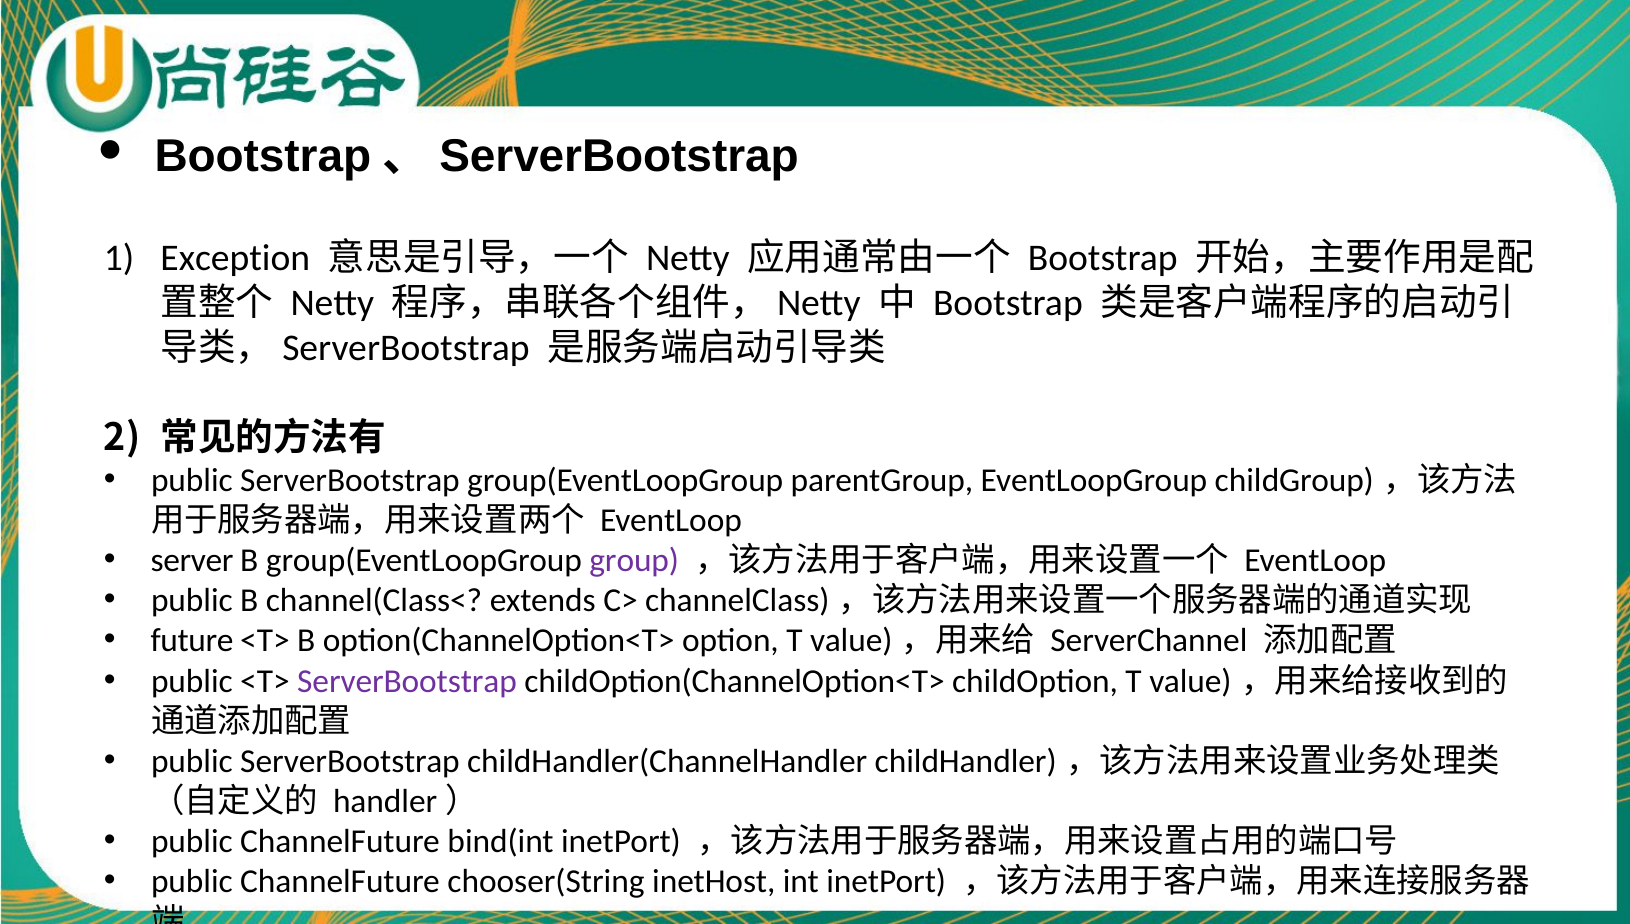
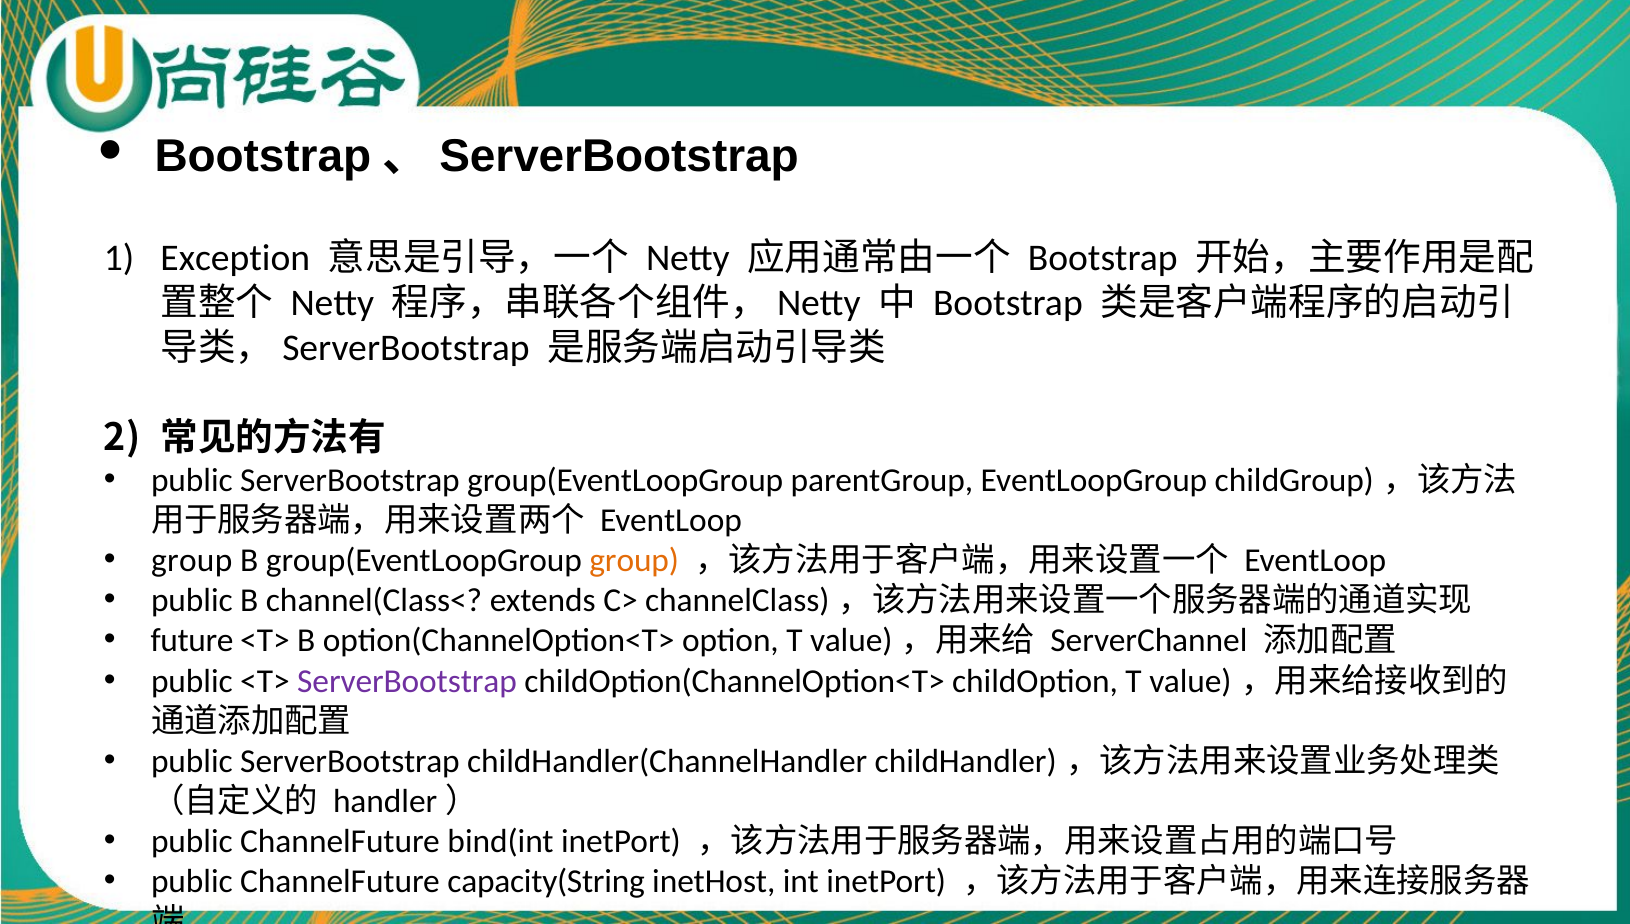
server at (192, 561): server -> group
group at (634, 561) colour: purple -> orange
chooser(String: chooser(String -> capacity(String
